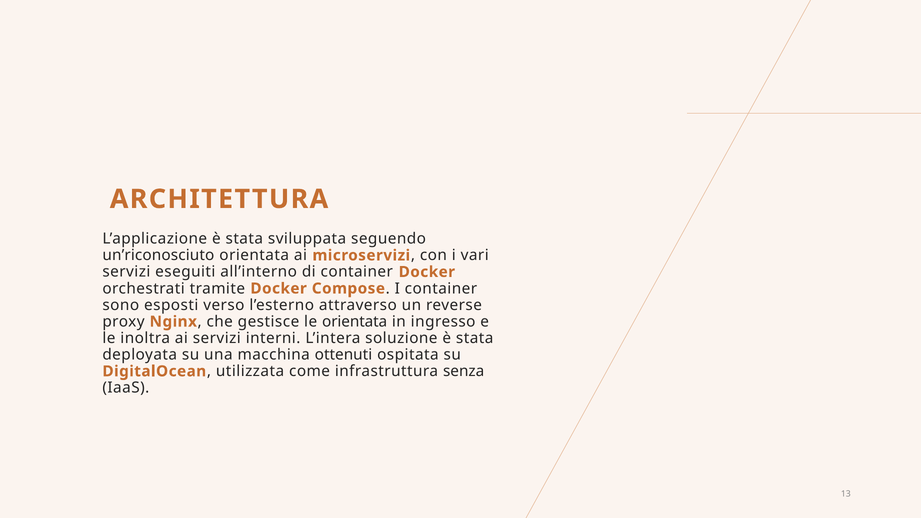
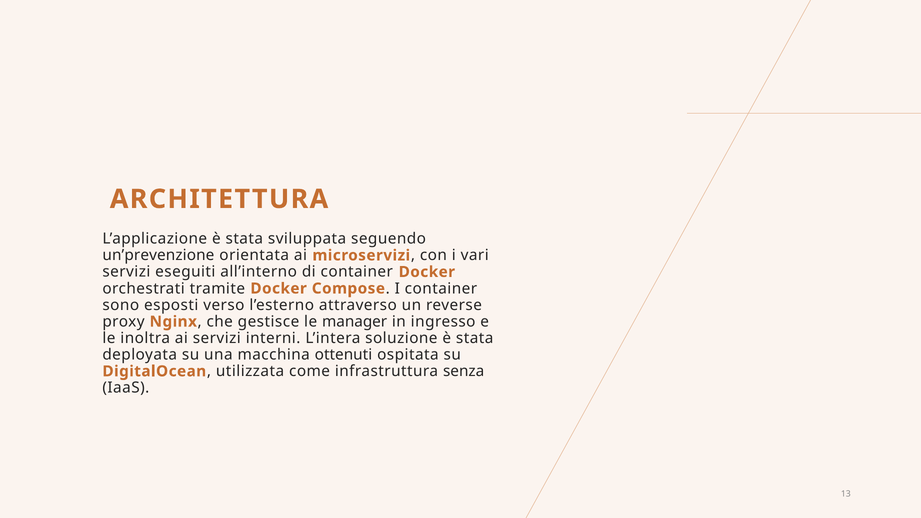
un’riconosciuto: un’riconosciuto -> un’prevenzione
le orientata: orientata -> manager
